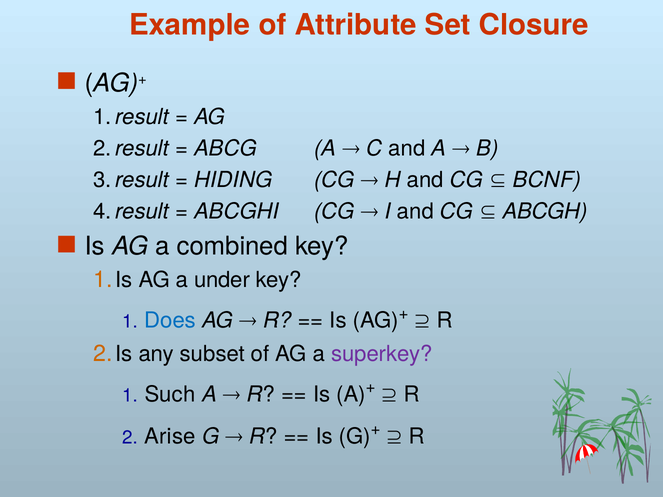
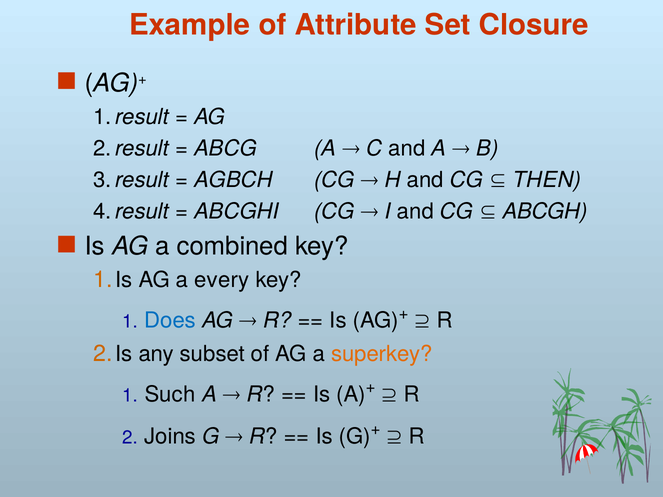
HIDING: HIDING -> AGBCH
BCNF: BCNF -> THEN
under: under -> every
superkey colour: purple -> orange
Arise: Arise -> Joins
